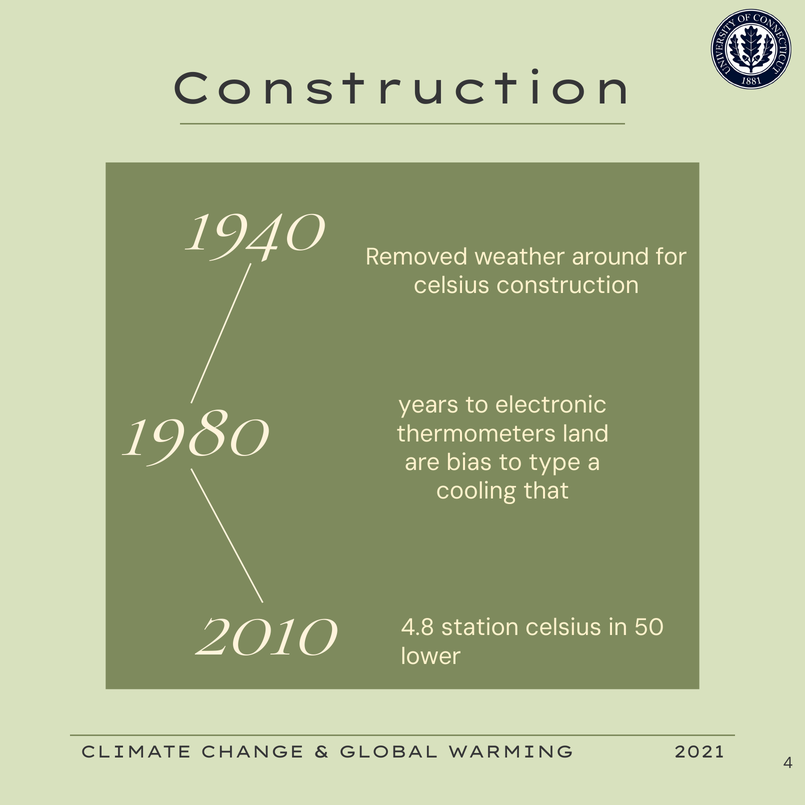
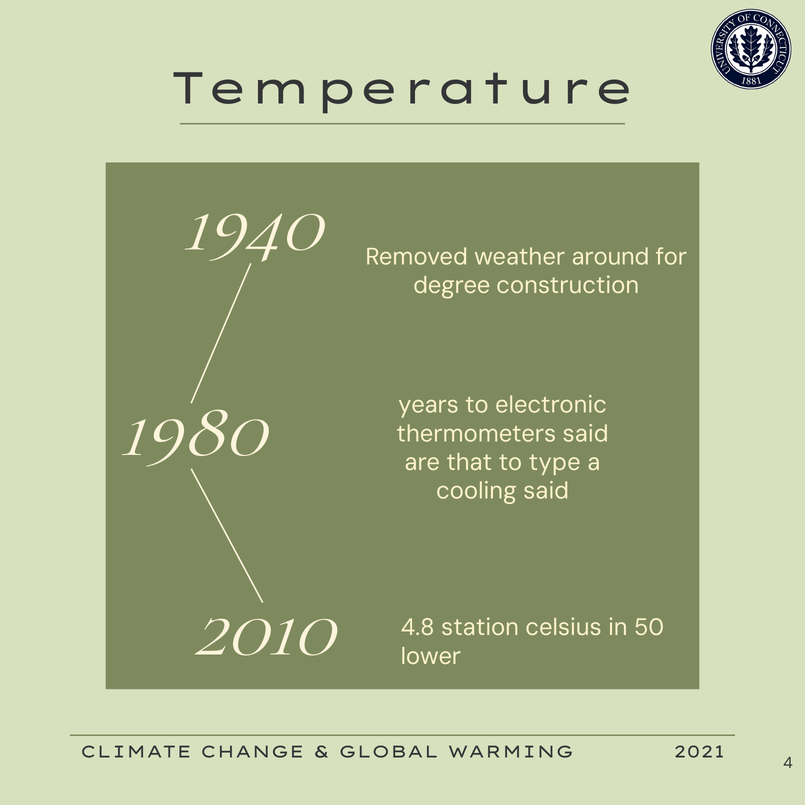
Construction at (402, 89): Construction -> Temperature
celsius at (452, 285): celsius -> degree
thermometers land: land -> said
bias: bias -> that
cooling that: that -> said
